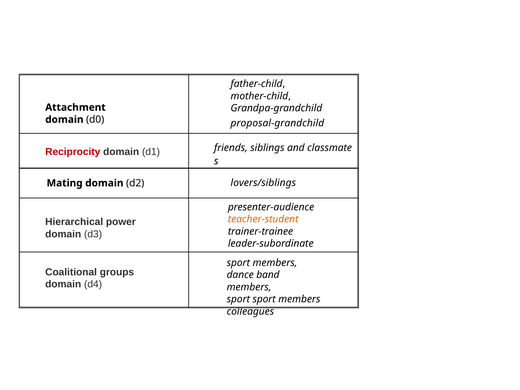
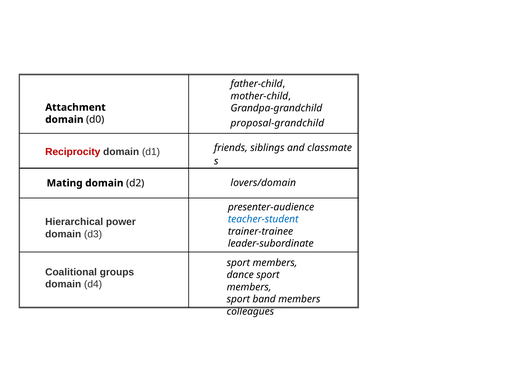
lovers/siblings: lovers/siblings -> lovers/domain
teacher-student colour: orange -> blue
dance band: band -> sport
sport sport: sport -> band
